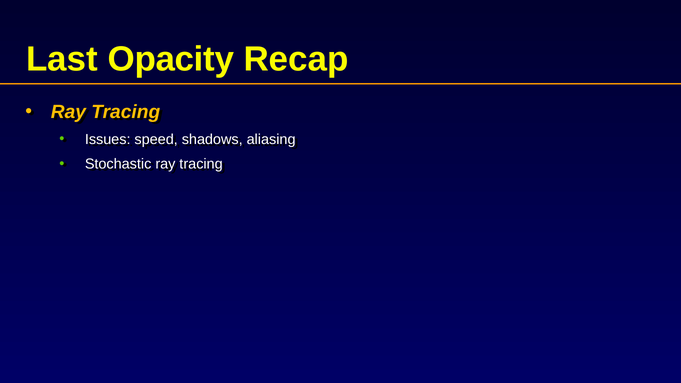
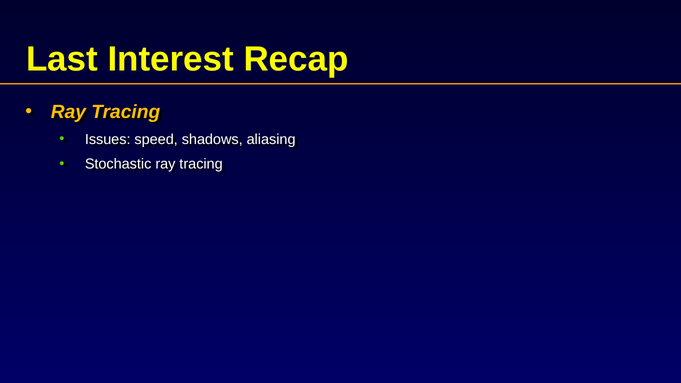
Opacity: Opacity -> Interest
